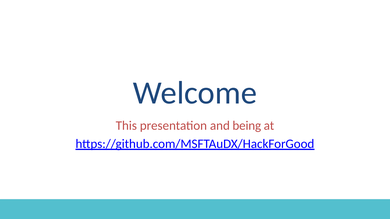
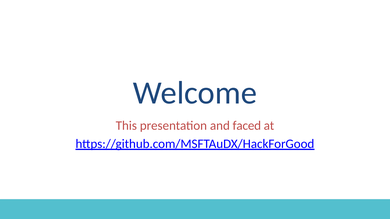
being: being -> faced
